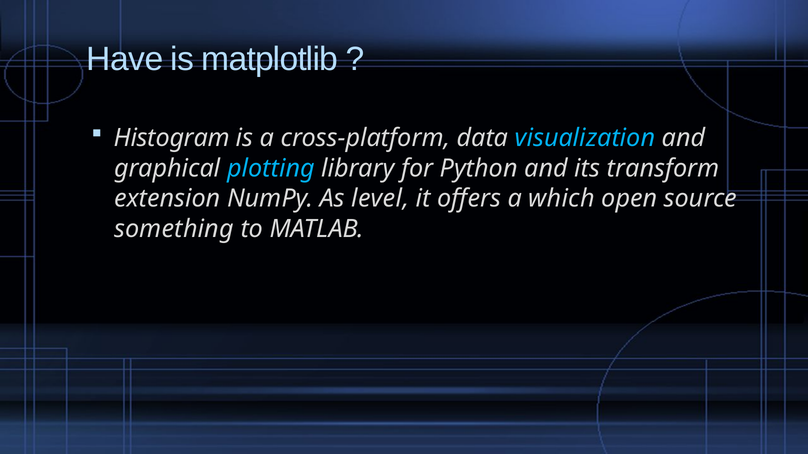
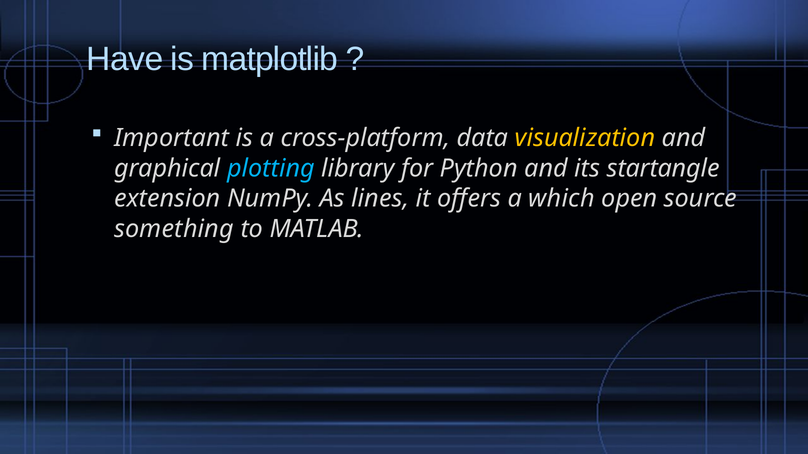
Histogram: Histogram -> Important
visualization colour: light blue -> yellow
transform: transform -> startangle
level: level -> lines
